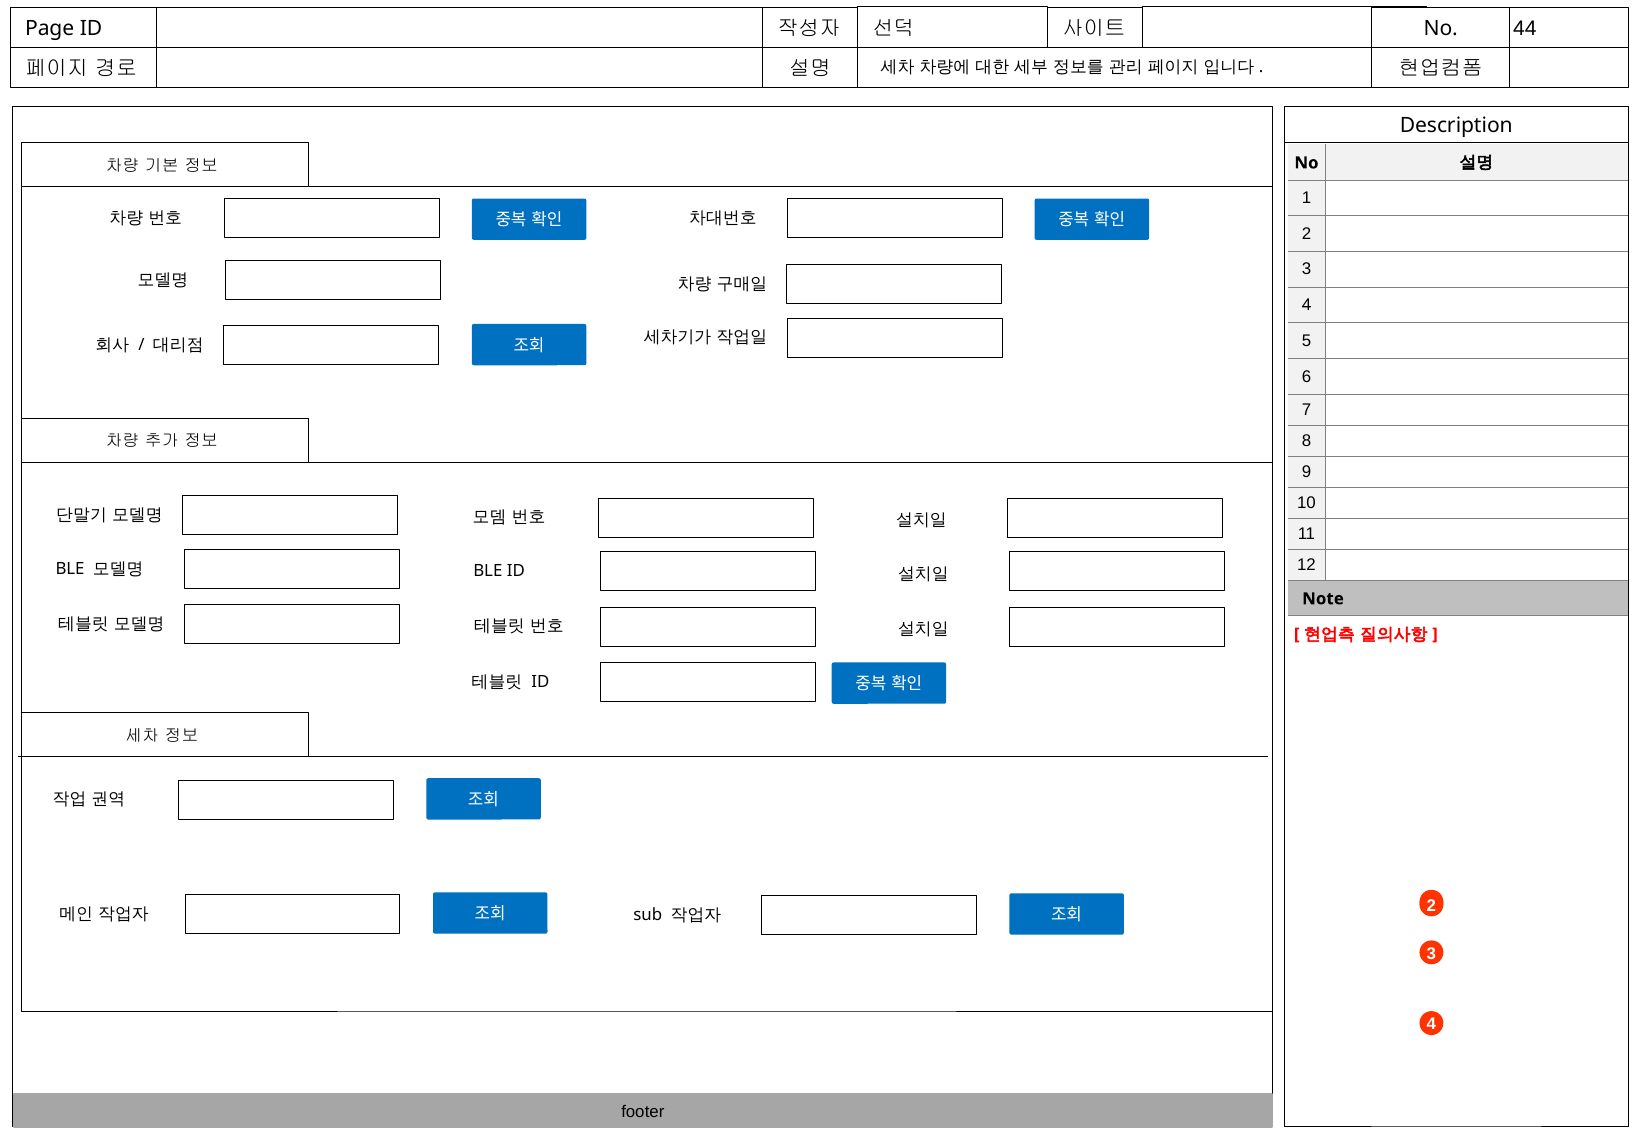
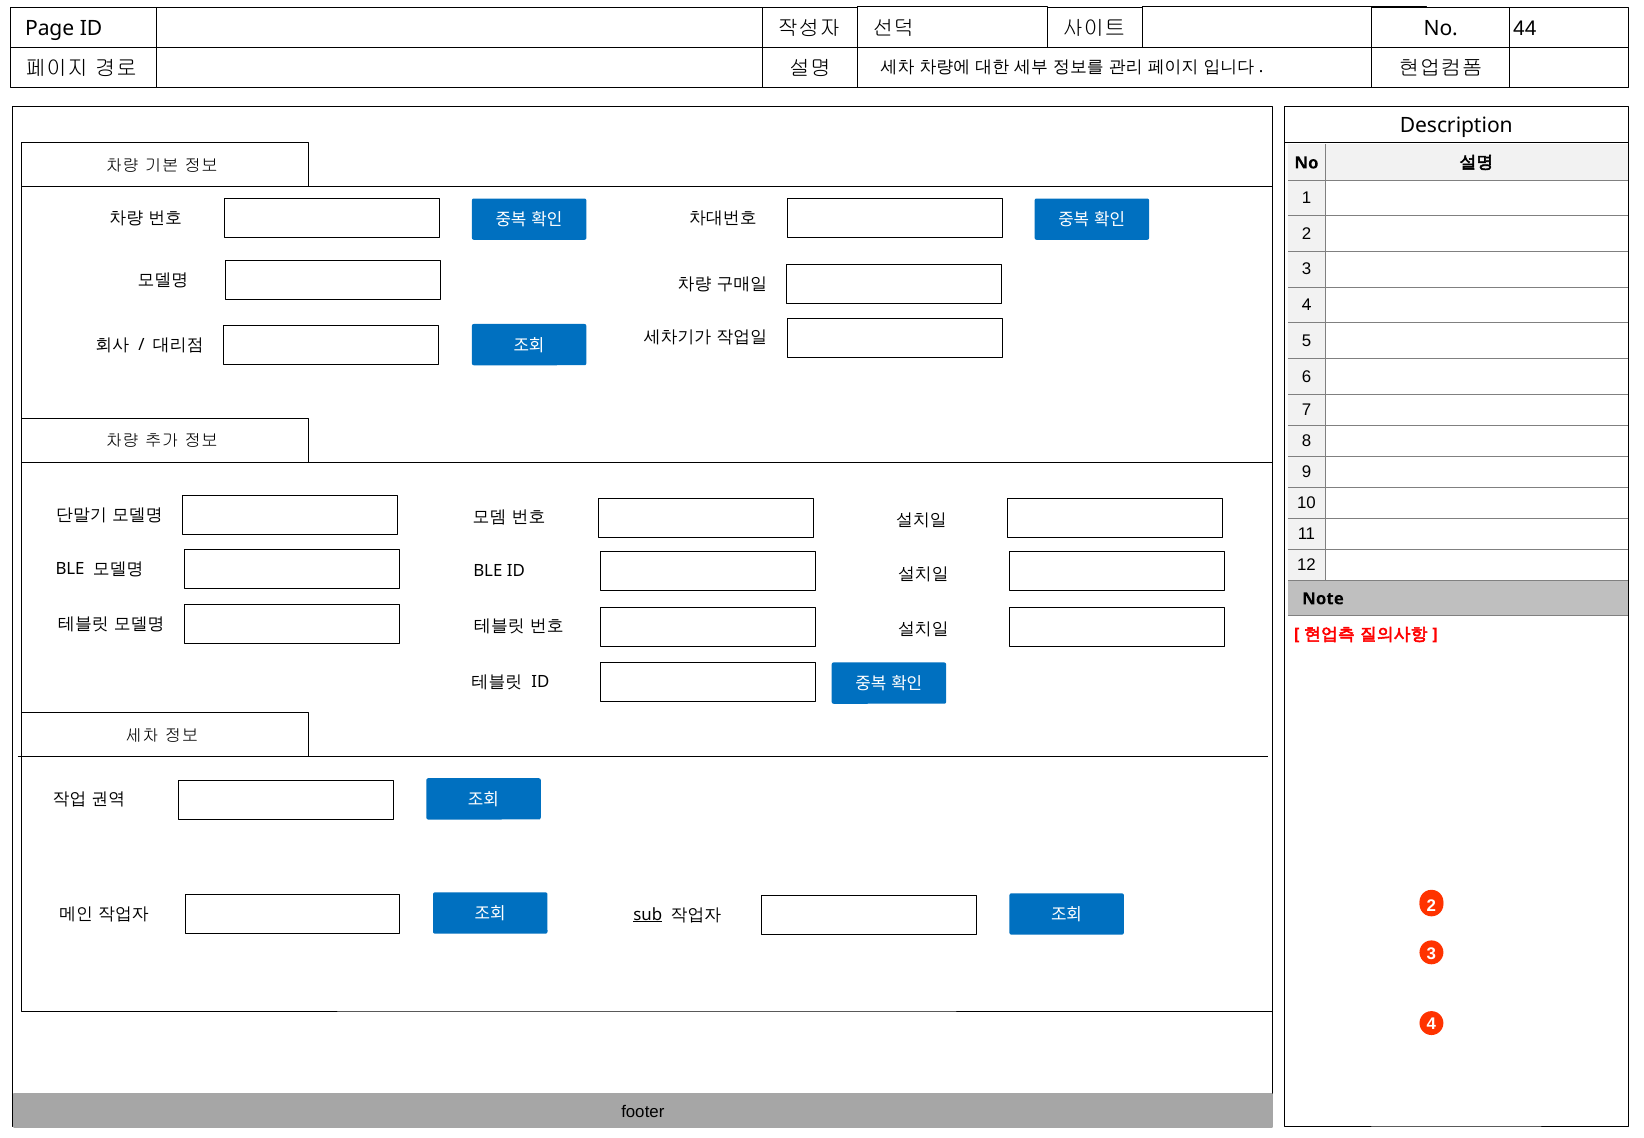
sub underline: none -> present
